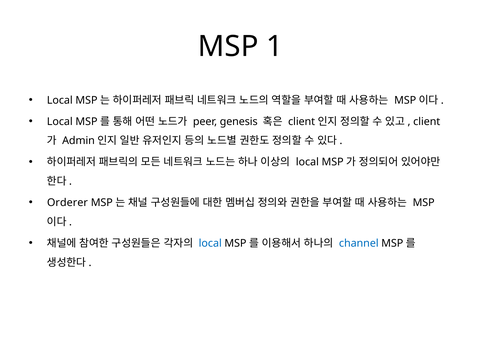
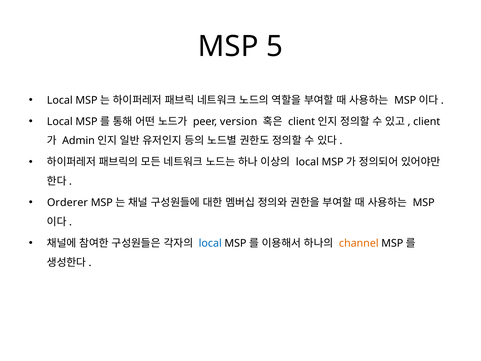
1: 1 -> 5
genesis: genesis -> version
channel colour: blue -> orange
